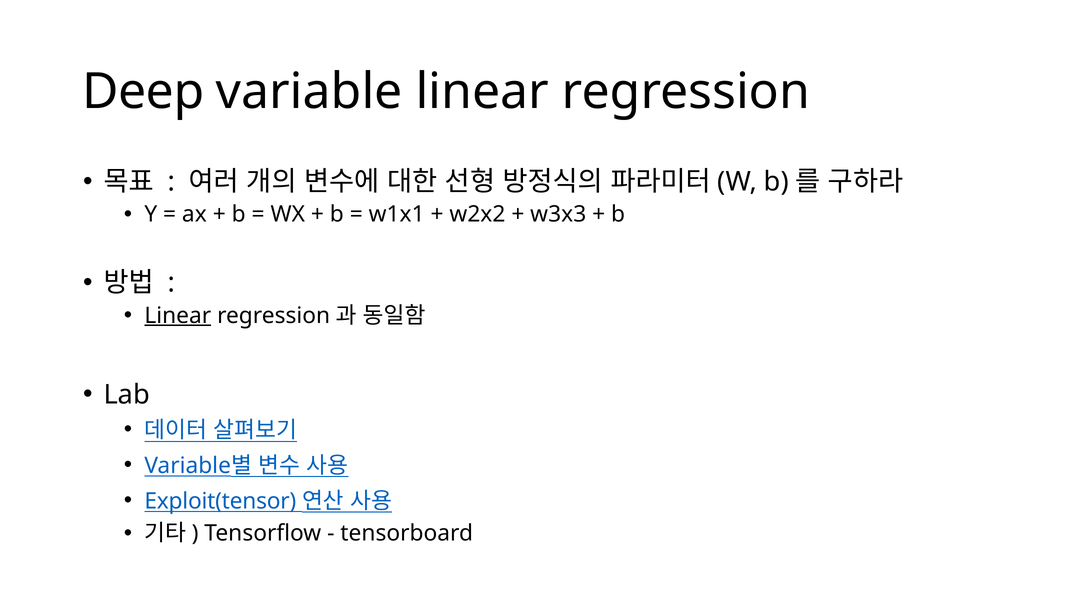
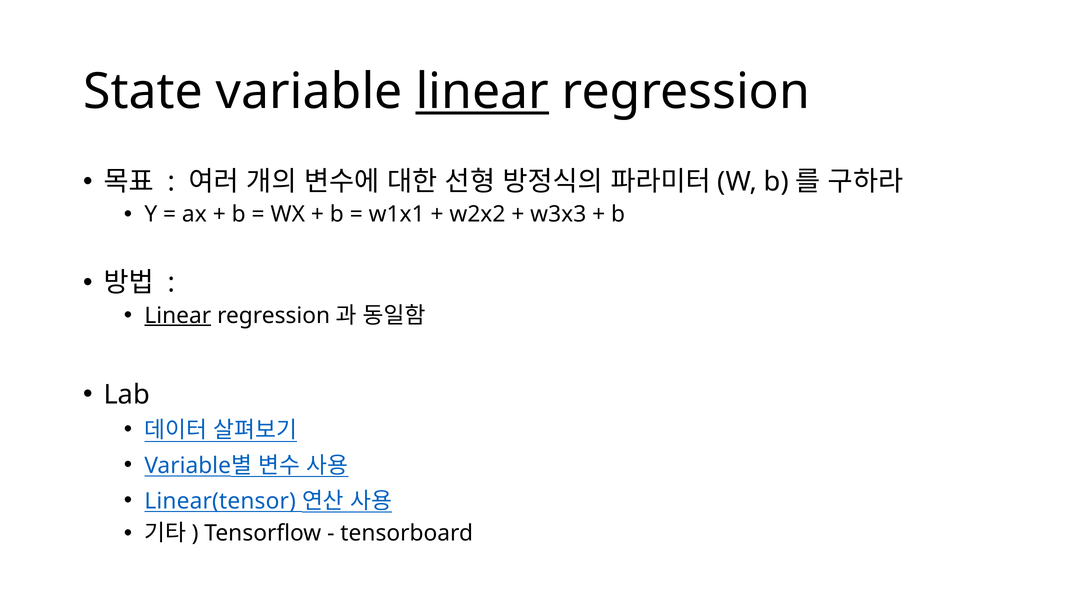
Deep: Deep -> State
linear at (482, 92) underline: none -> present
Exploit(tensor: Exploit(tensor -> Linear(tensor
